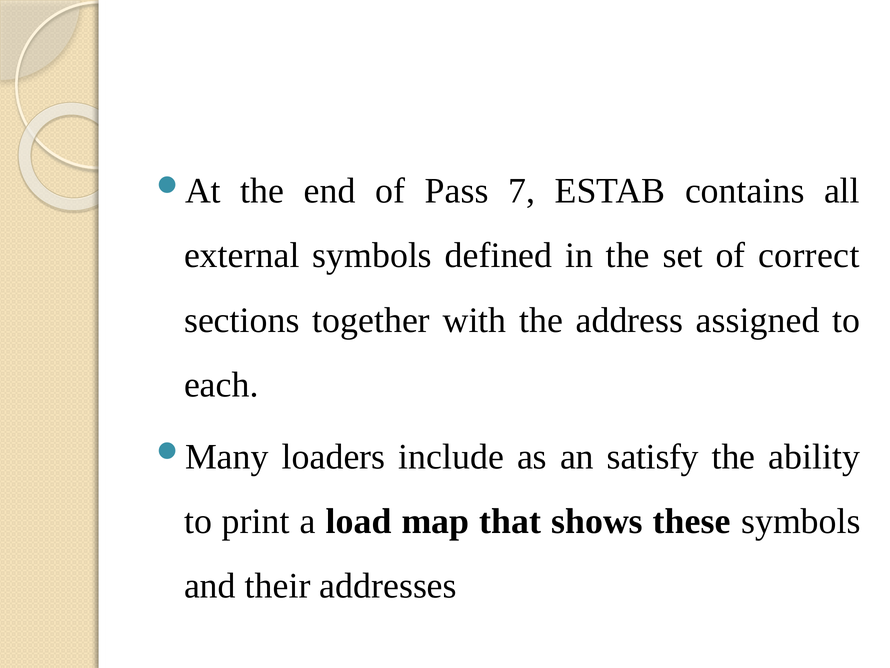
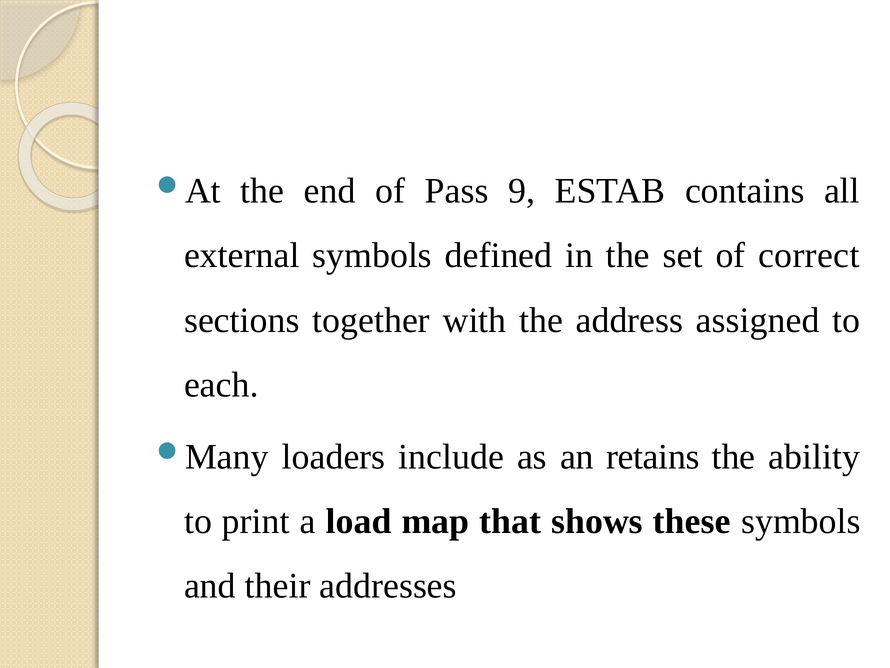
7: 7 -> 9
satisfy: satisfy -> retains
